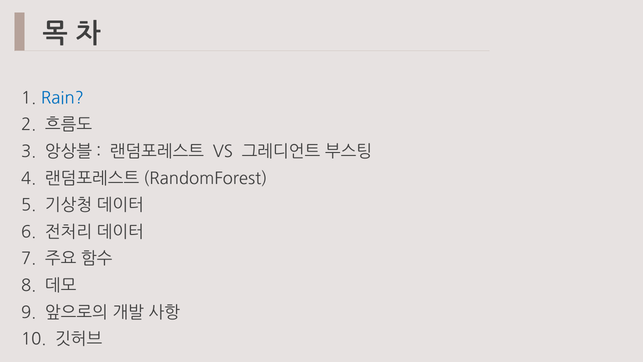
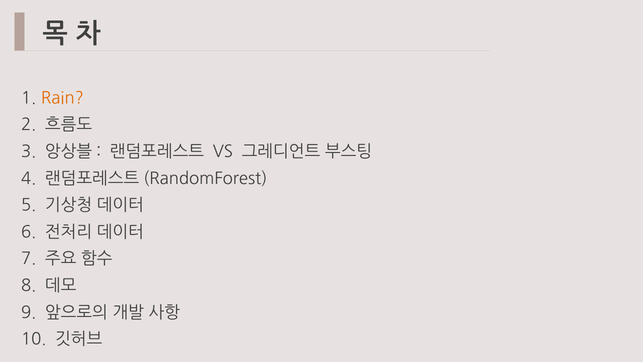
Rain colour: blue -> orange
